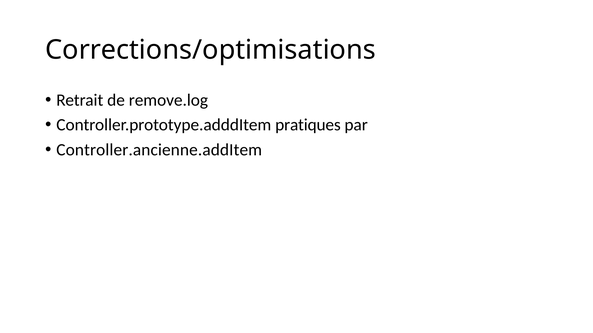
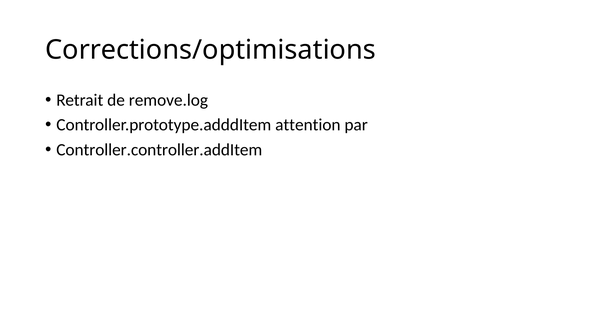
pratiques: pratiques -> attention
Controller.ancienne.addItem: Controller.ancienne.addItem -> Controller.controller.addItem
